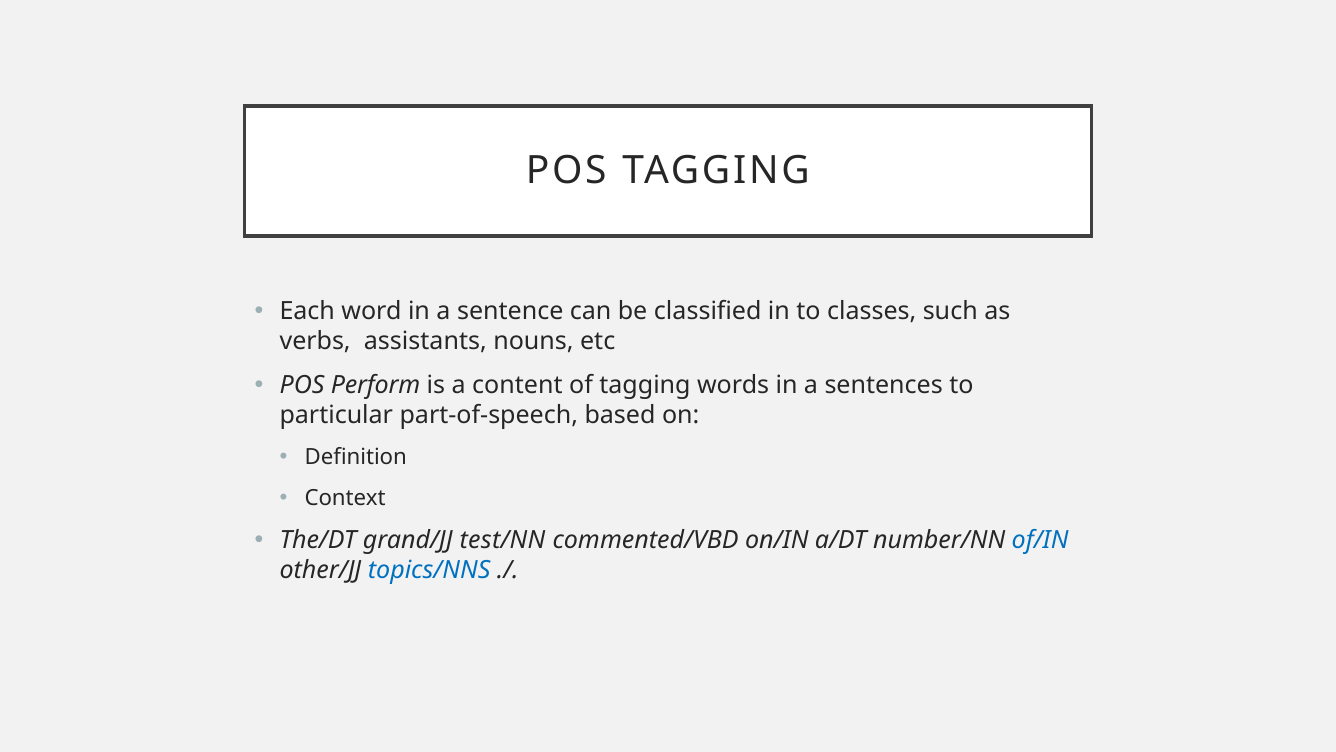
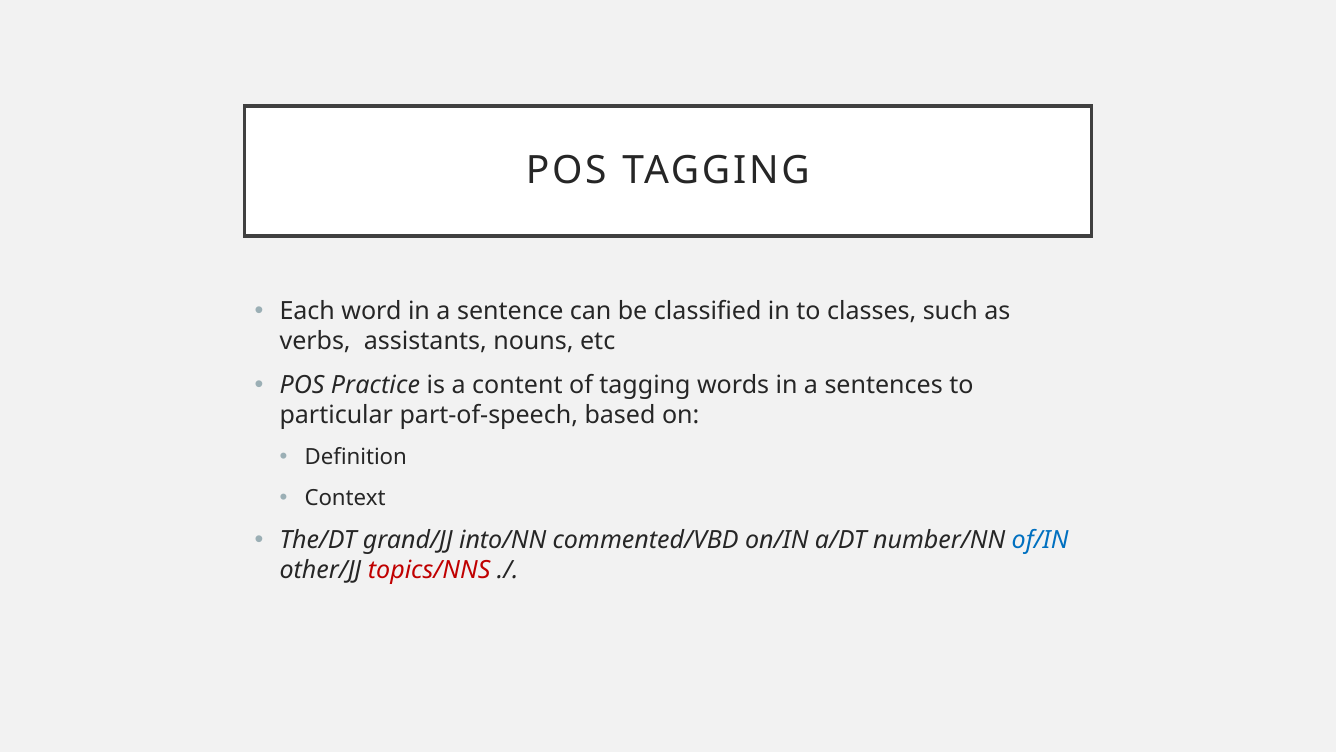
Perform: Perform -> Practice
test/NN: test/NN -> into/NN
topics/NNS colour: blue -> red
